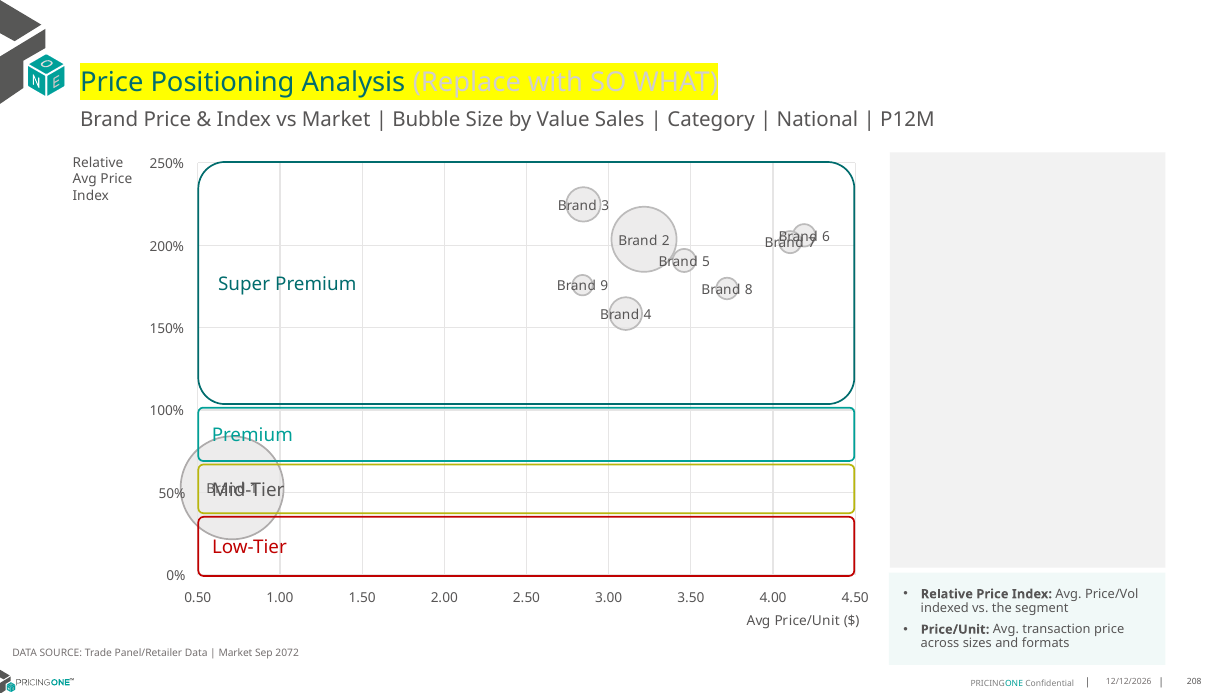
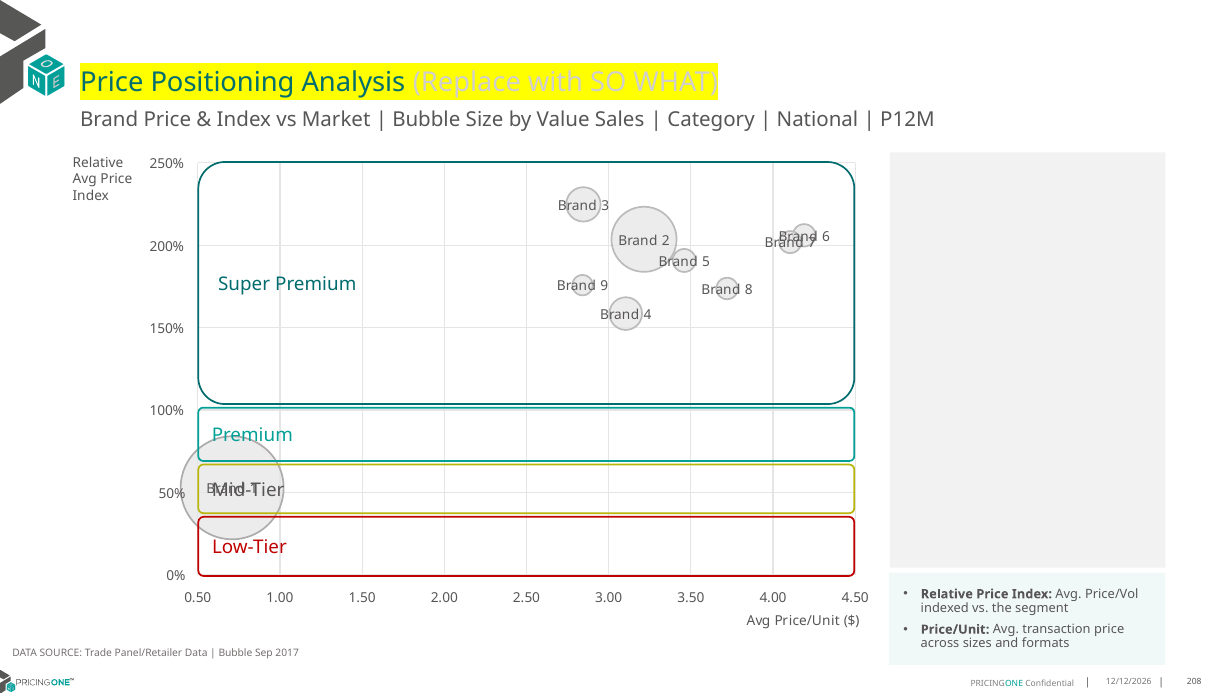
Market at (235, 653): Market -> Bubble
2072: 2072 -> 2017
